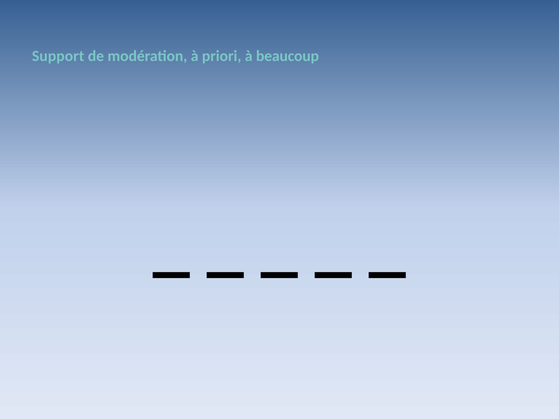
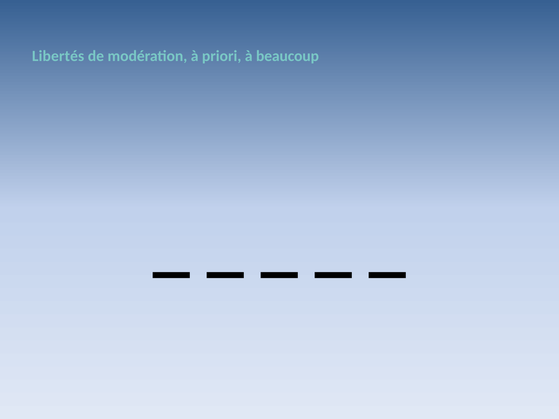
Support: Support -> Libertés
